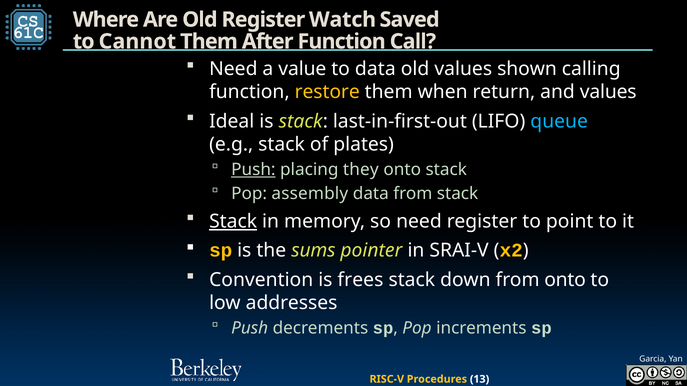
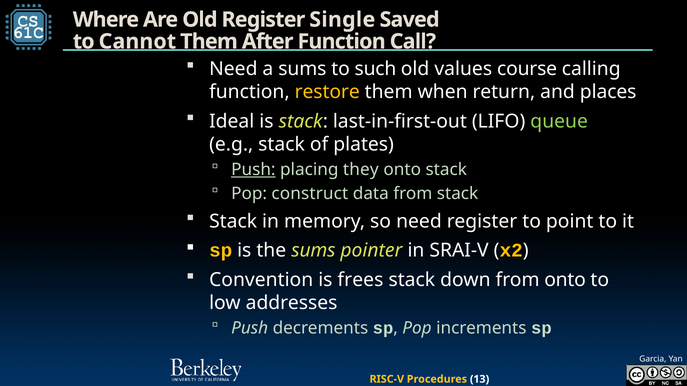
Watch: Watch -> Single
a value: value -> sums
to data: data -> such
shown: shown -> course
and values: values -> places
queue colour: light blue -> light green
assembly: assembly -> construct
Stack at (233, 222) underline: present -> none
